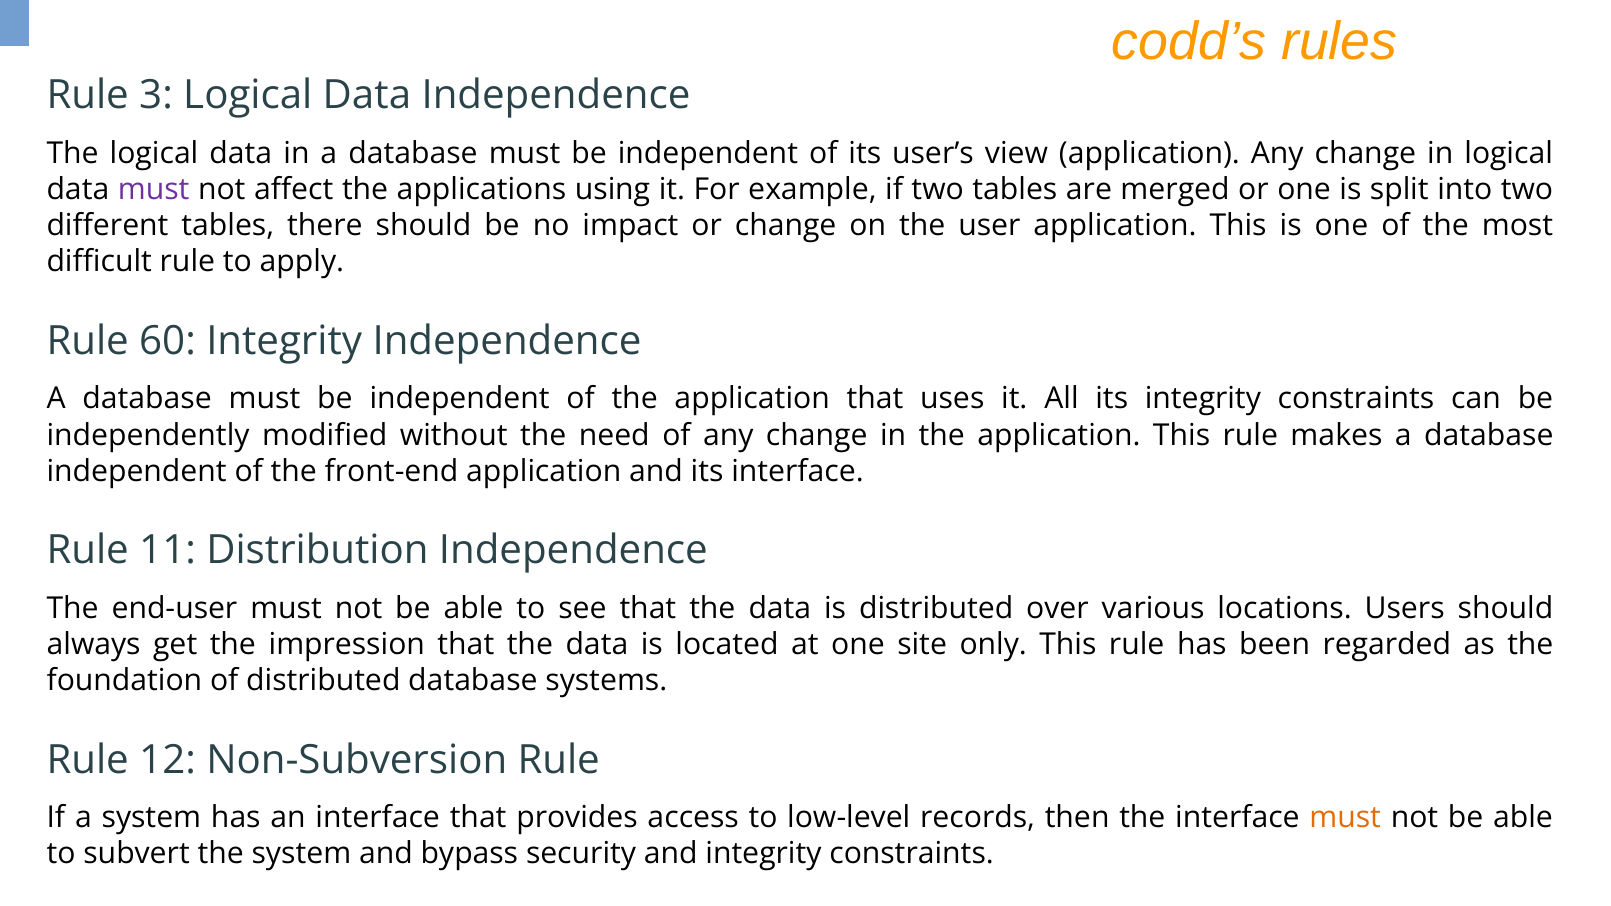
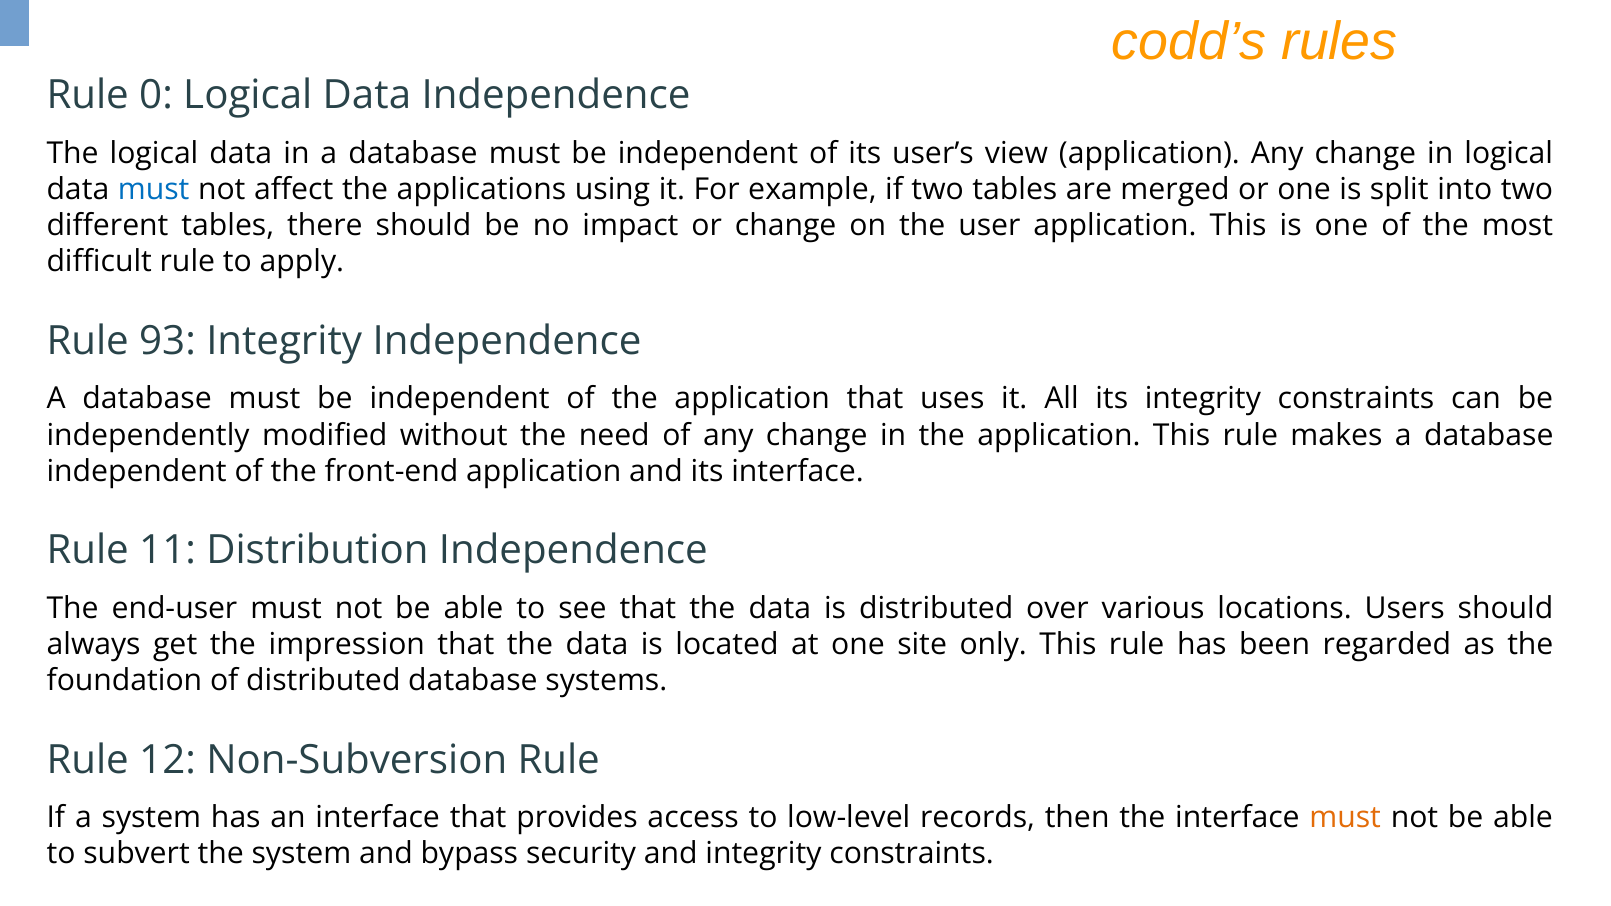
3: 3 -> 0
must at (154, 190) colour: purple -> blue
60: 60 -> 93
